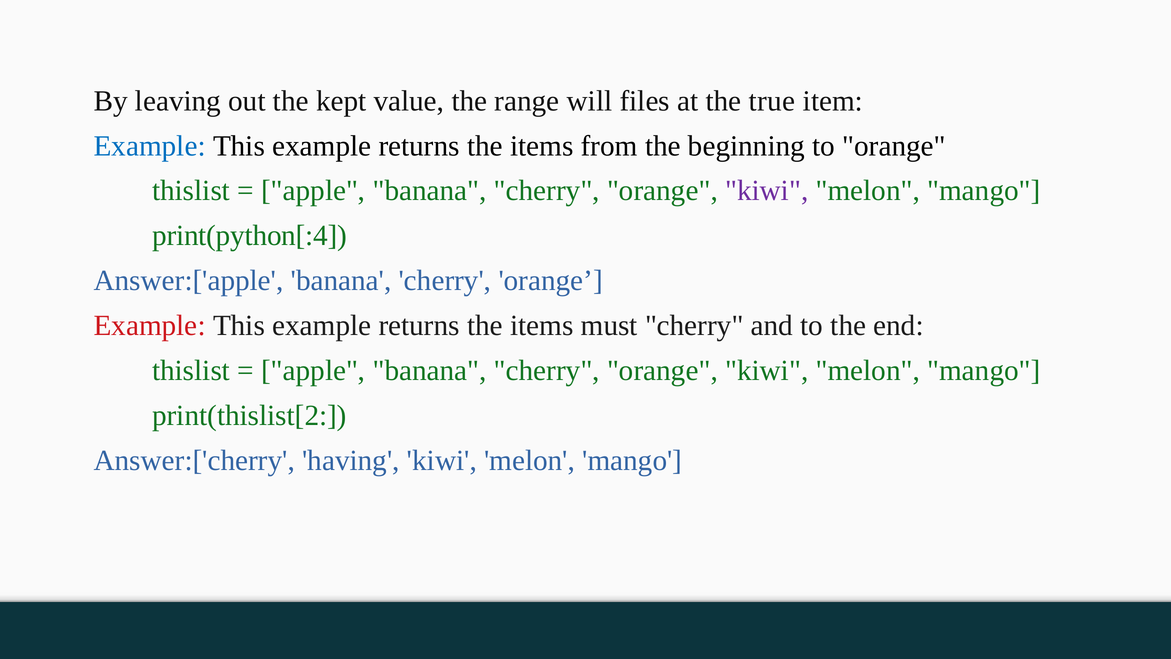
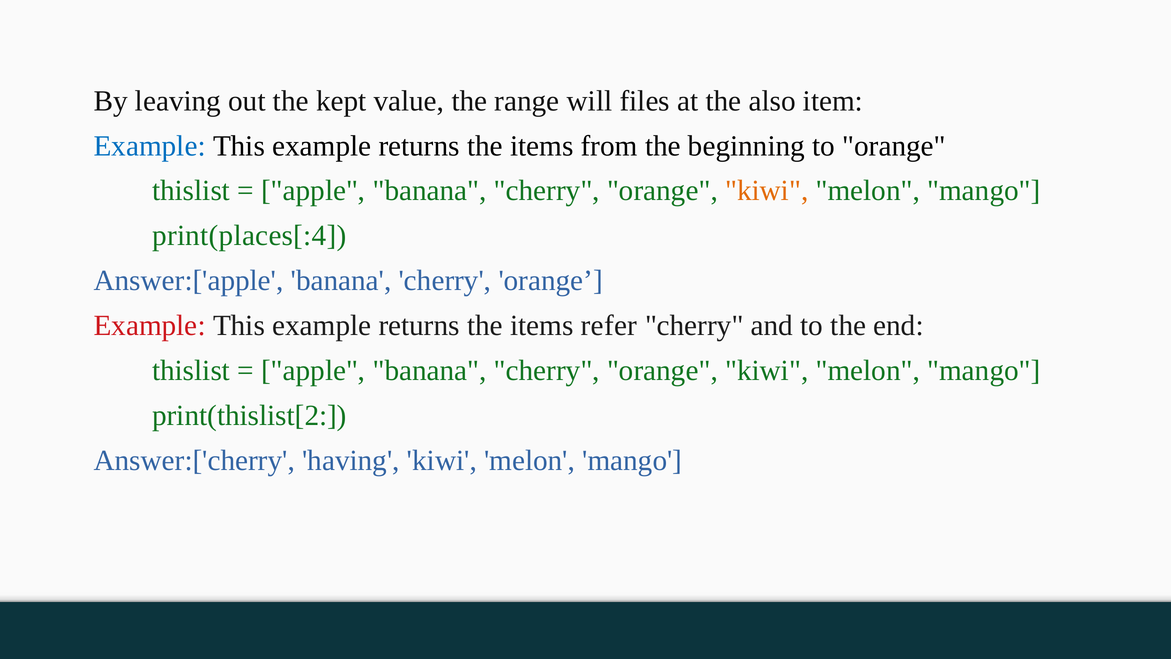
true: true -> also
kiwi at (767, 191) colour: purple -> orange
print(python[:4: print(python[:4 -> print(places[:4
must: must -> refer
